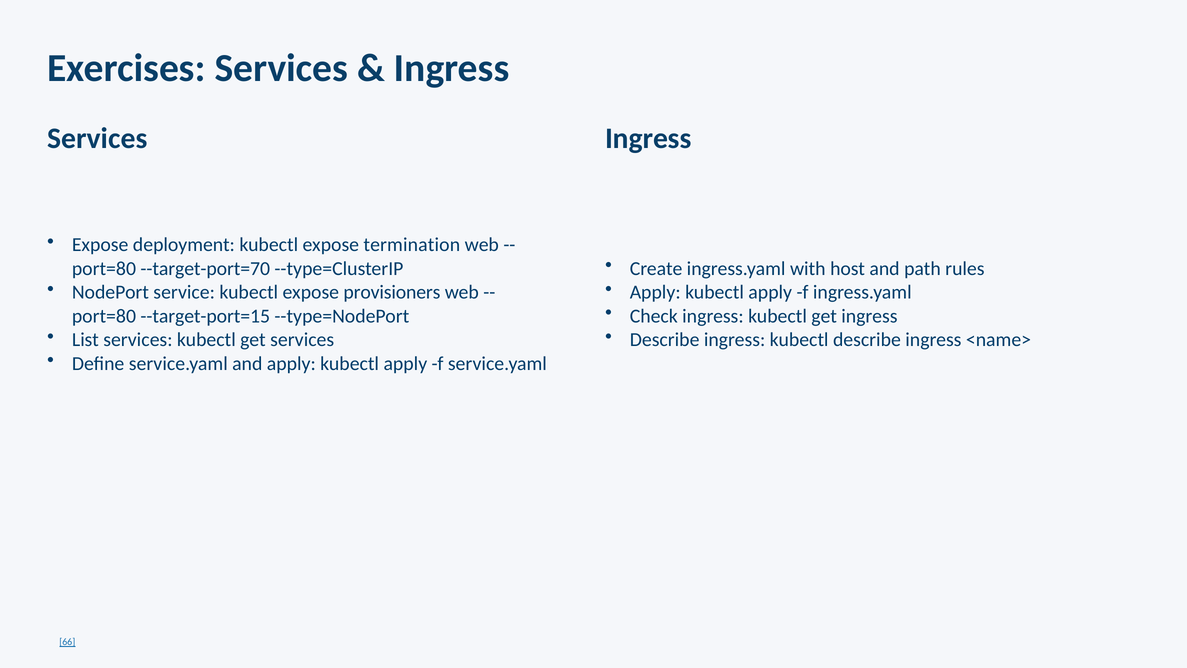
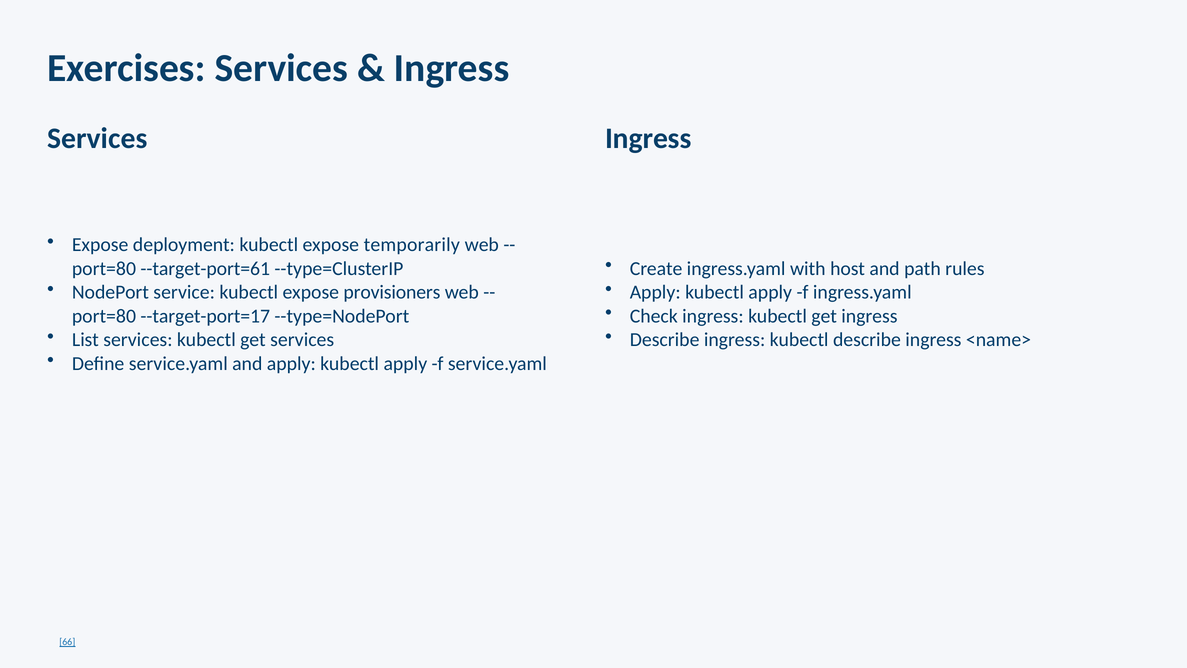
termination: termination -> temporarily
--target-port=70: --target-port=70 -> --target-port=61
--target-port=15: --target-port=15 -> --target-port=17
